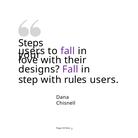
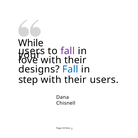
Steps: Steps -> While
Fall at (70, 69) colour: purple -> blue
rules at (75, 80): rules -> their
